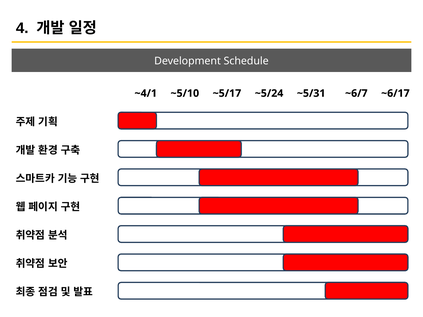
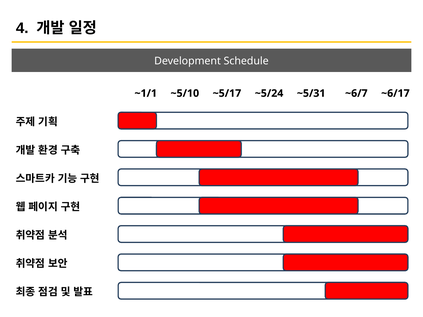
~4/1: ~4/1 -> ~1/1
